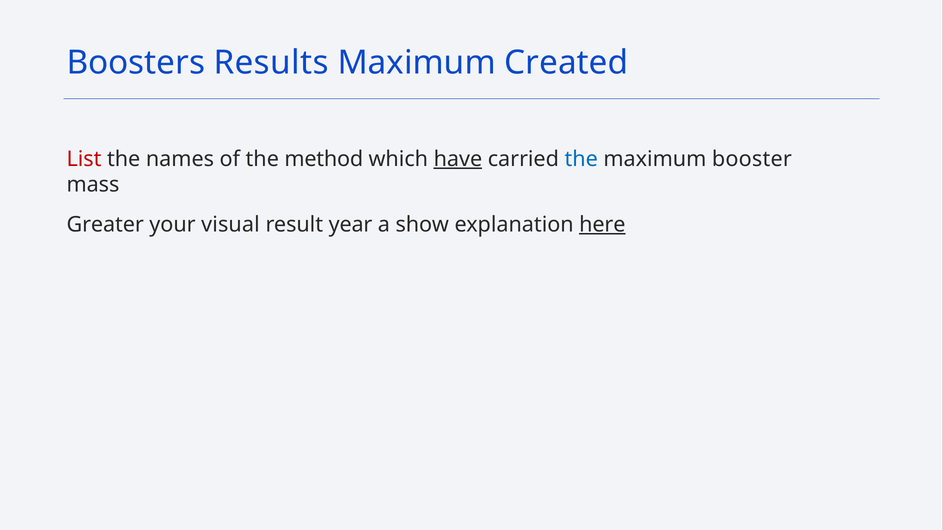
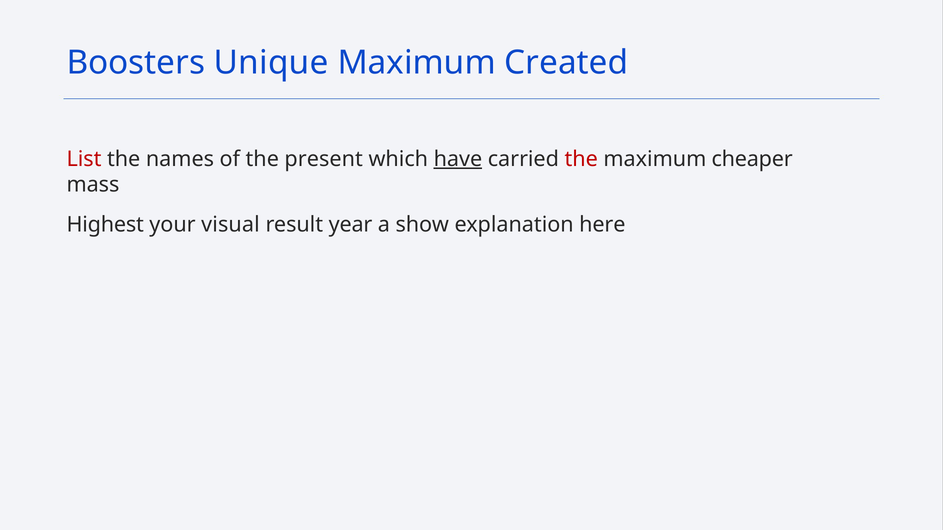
Results: Results -> Unique
method: method -> present
the at (581, 159) colour: blue -> red
booster: booster -> cheaper
Greater: Greater -> Highest
here underline: present -> none
